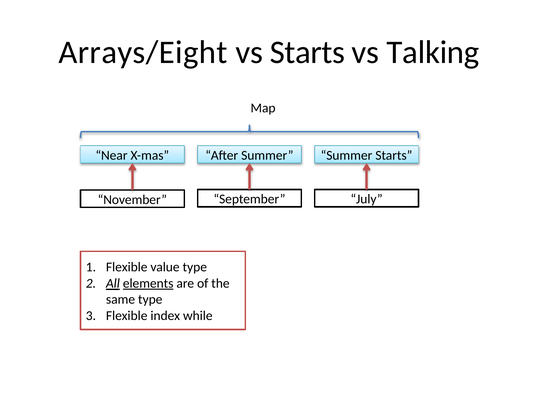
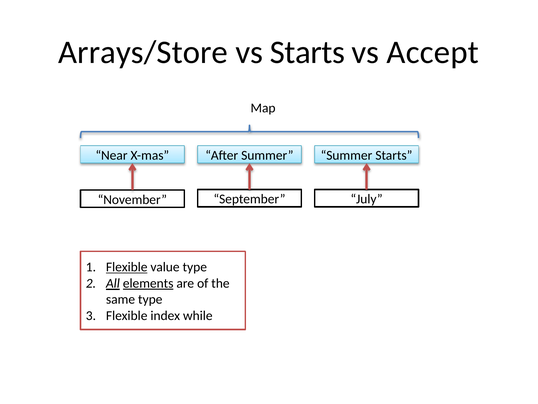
Arrays/Eight: Arrays/Eight -> Arrays/Store
Talking: Talking -> Accept
Flexible at (127, 267) underline: none -> present
